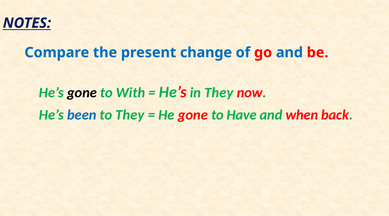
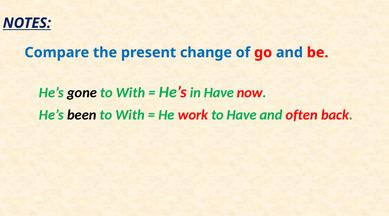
in They: They -> Have
been colour: blue -> black
They at (130, 115): They -> With
He gone: gone -> work
when: when -> often
